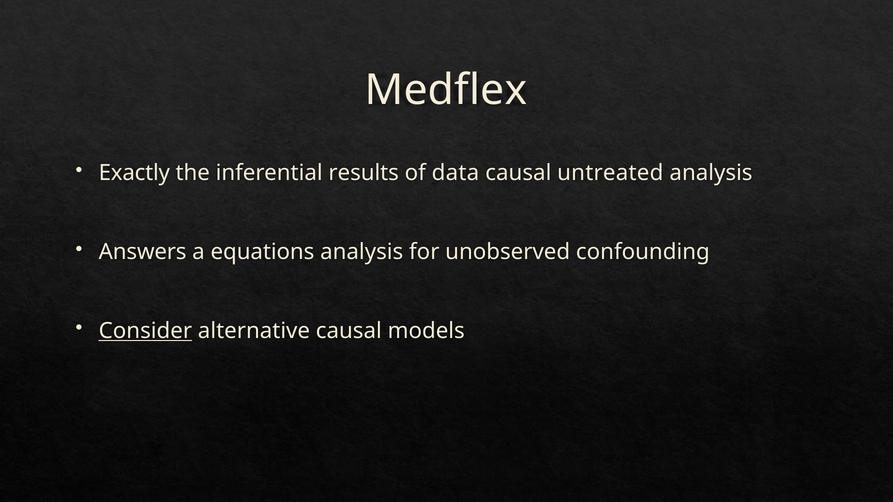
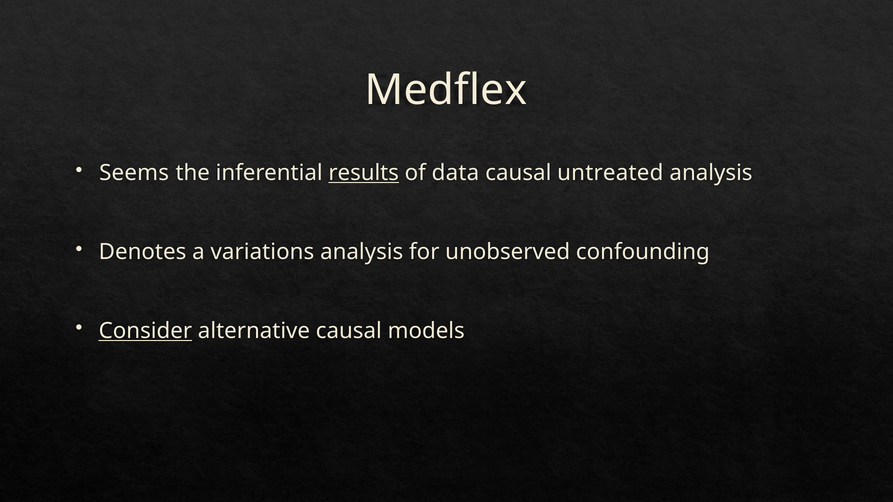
Exactly: Exactly -> Seems
results underline: none -> present
Answers: Answers -> Denotes
equations: equations -> variations
